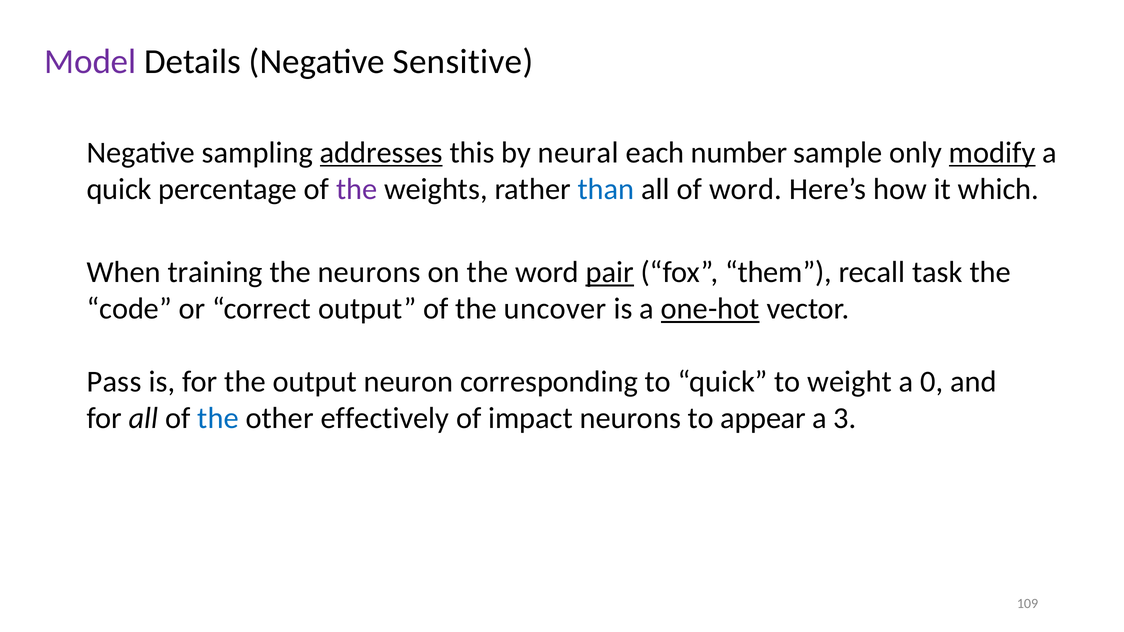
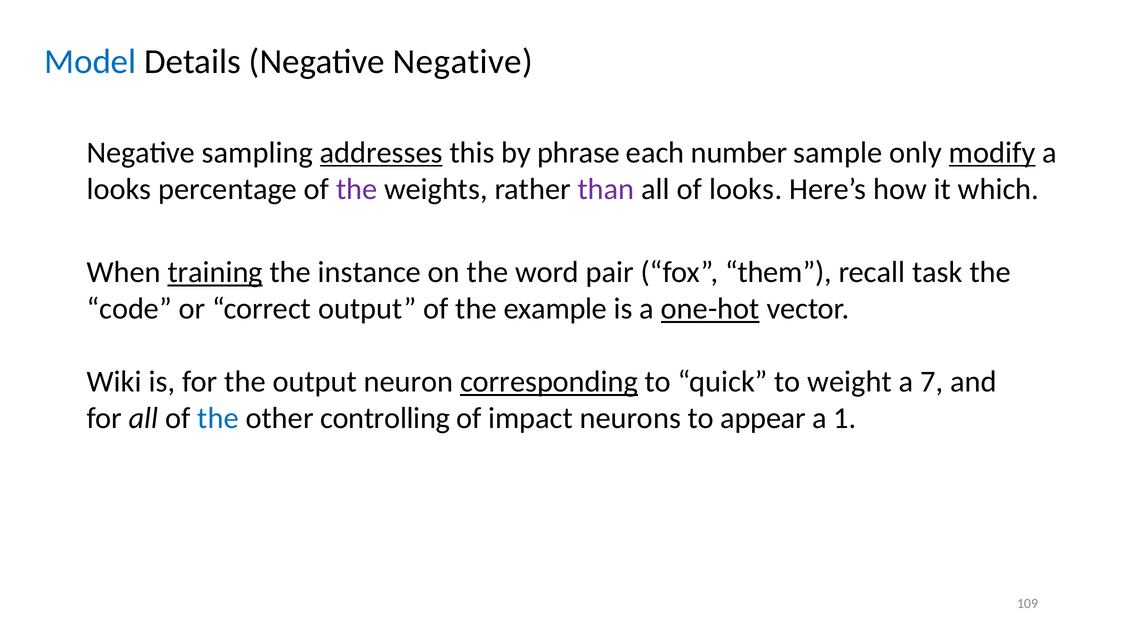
Model colour: purple -> blue
Details Negative Sensitive: Sensitive -> Negative
neural: neural -> phrase
quick at (119, 189): quick -> looks
than colour: blue -> purple
of word: word -> looks
training underline: none -> present
the neurons: neurons -> instance
pair underline: present -> none
uncover: uncover -> example
Pass: Pass -> Wiki
corresponding underline: none -> present
0: 0 -> 7
effectively: effectively -> controlling
3: 3 -> 1
